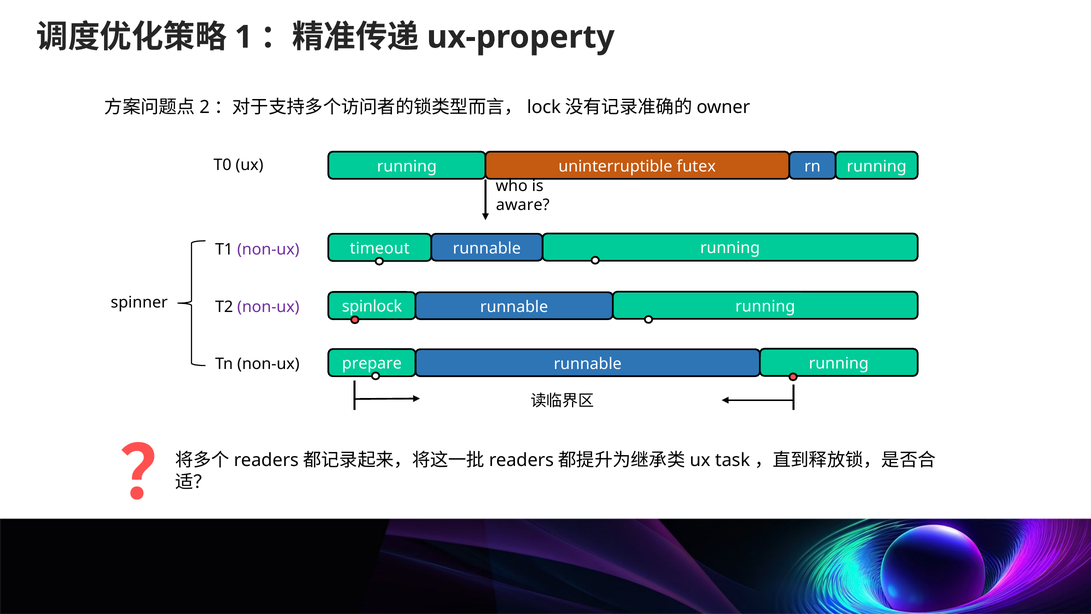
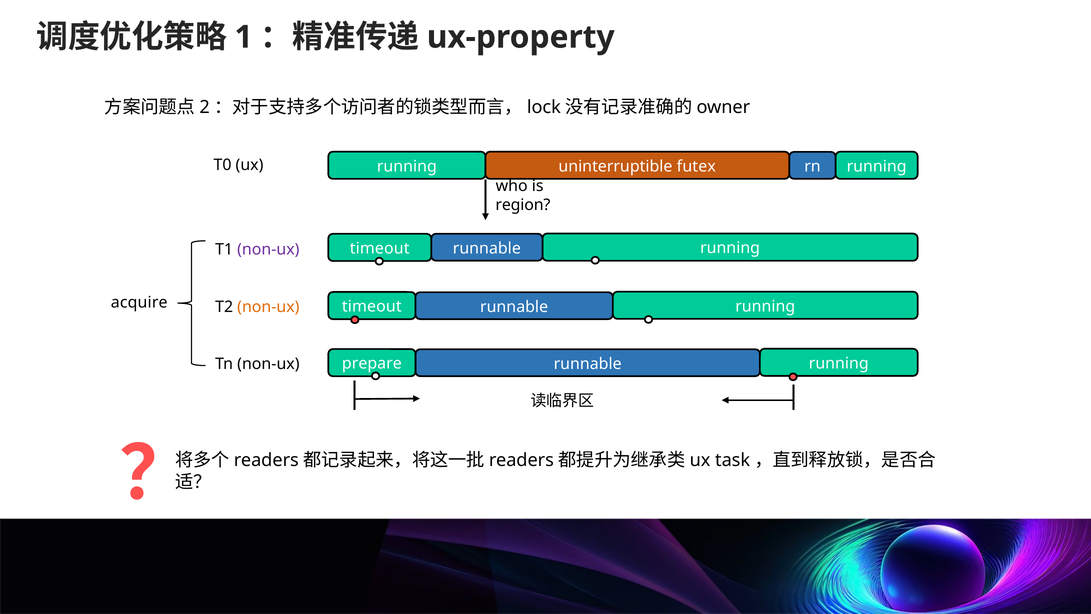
aware: aware -> region
spinner: spinner -> acquire
spinlock at (372, 307): spinlock -> timeout
non-ux at (268, 307) colour: purple -> orange
